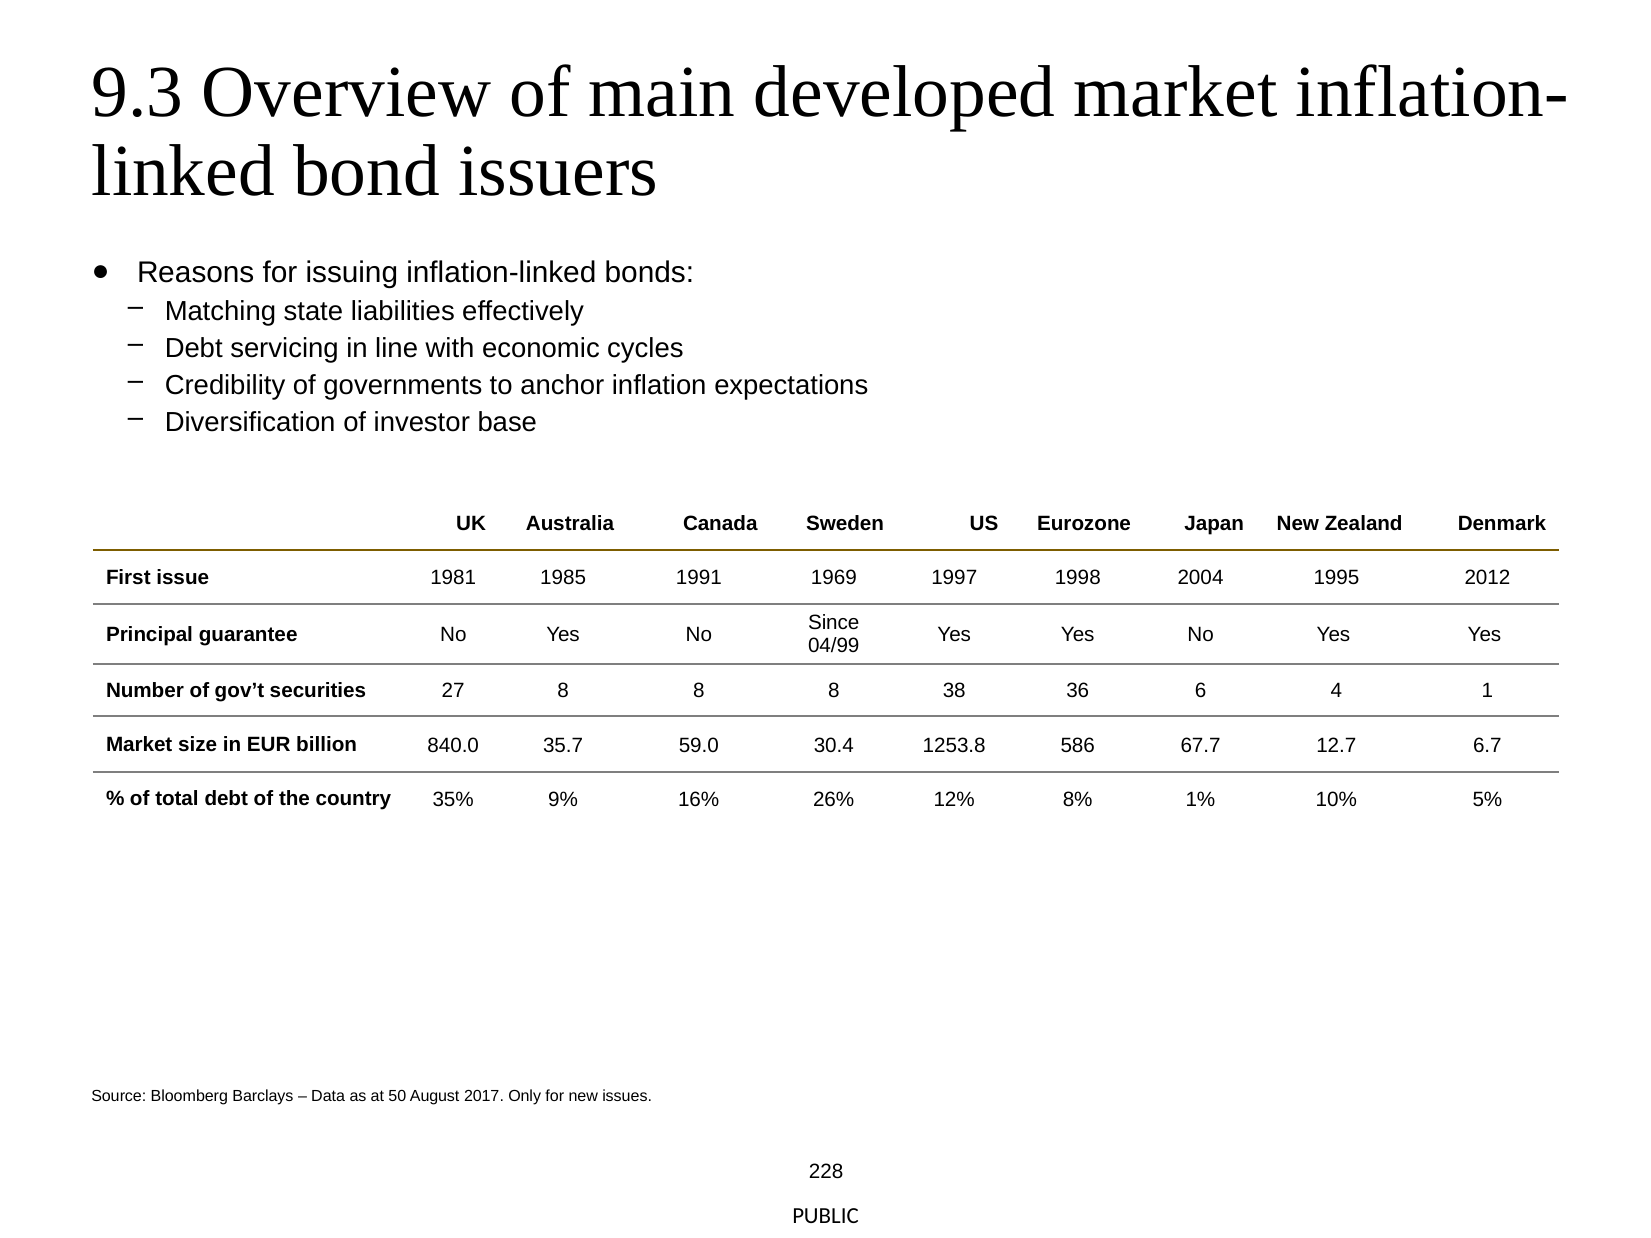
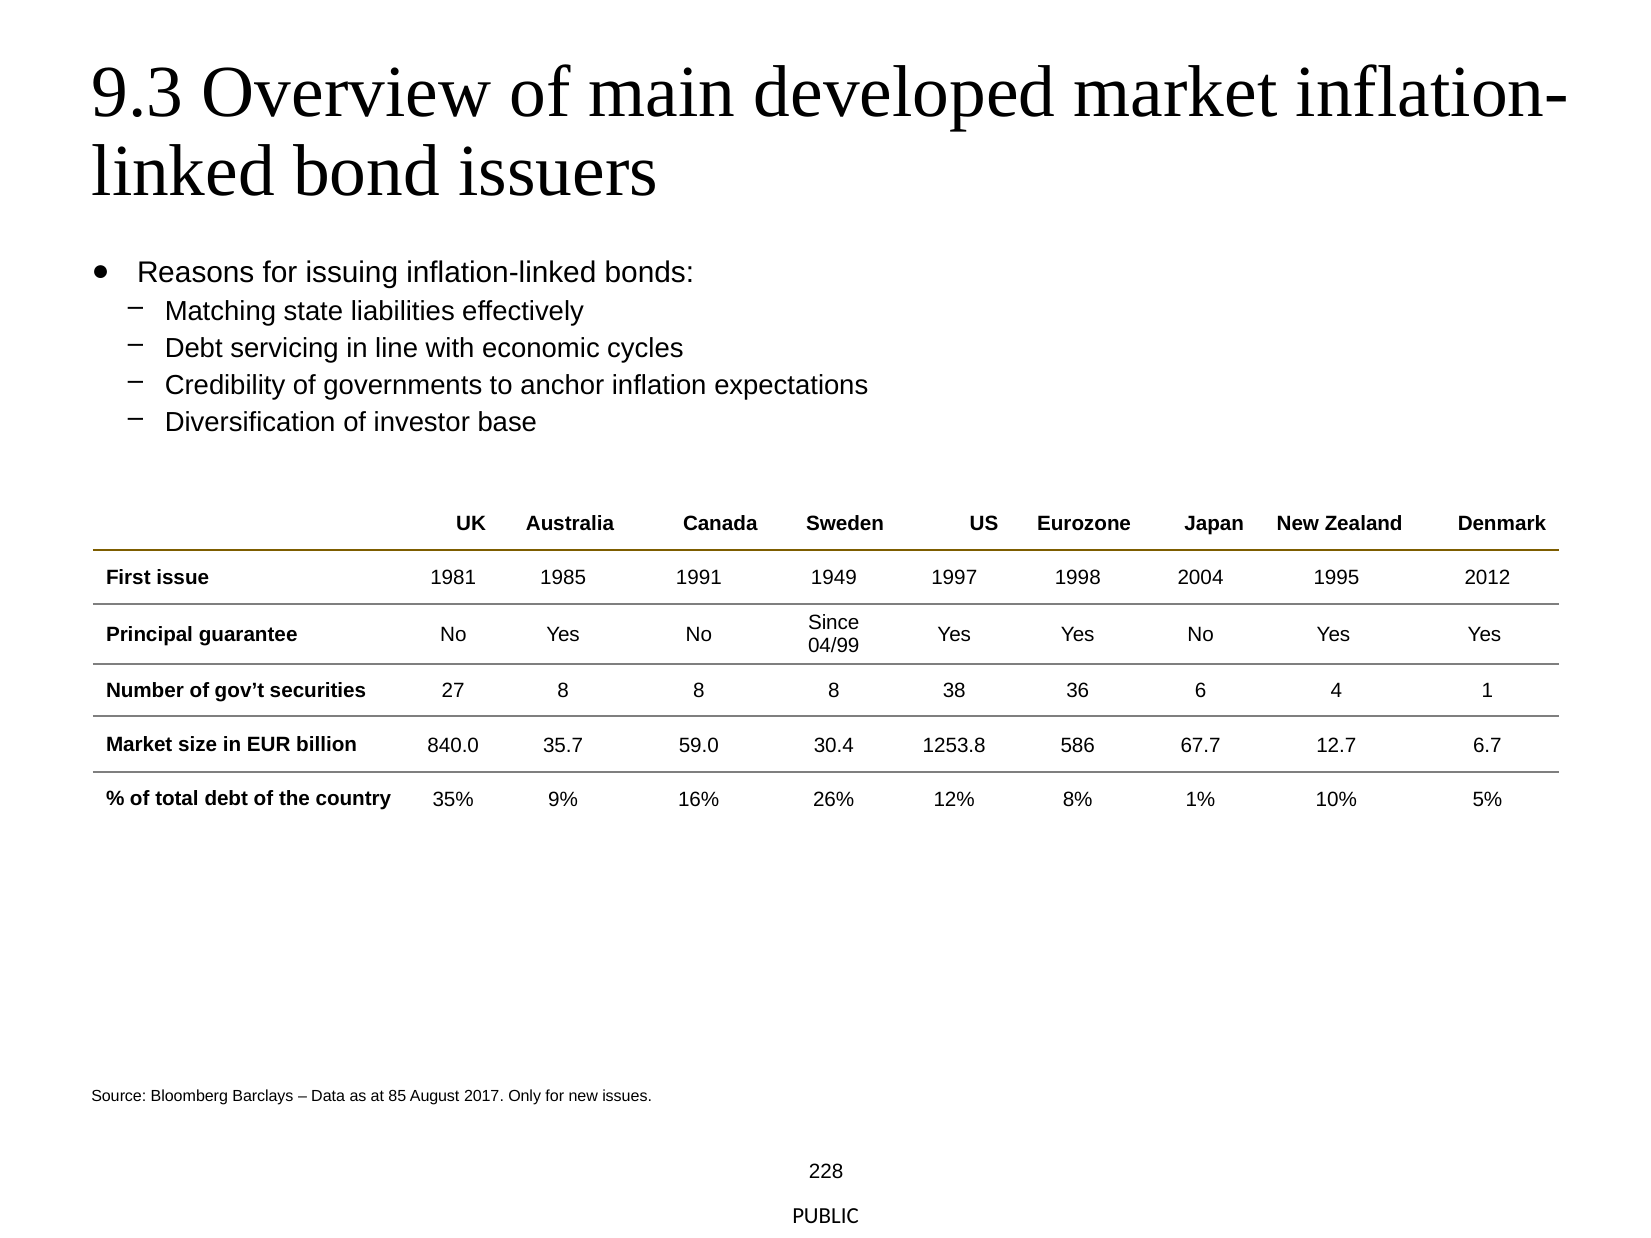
1969: 1969 -> 1949
50: 50 -> 85
